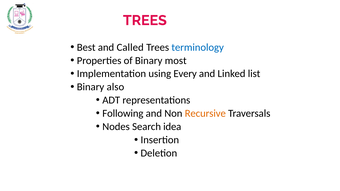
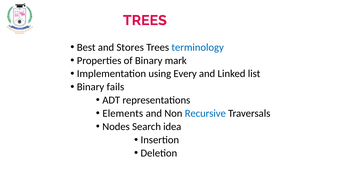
Called: Called -> Stores
most: most -> mark
also: also -> fails
Following: Following -> Elements
Recursive colour: orange -> blue
